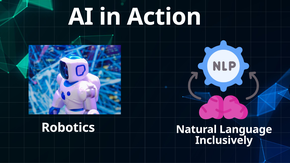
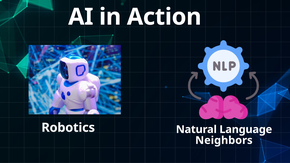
Inclusively: Inclusively -> Neighbors
